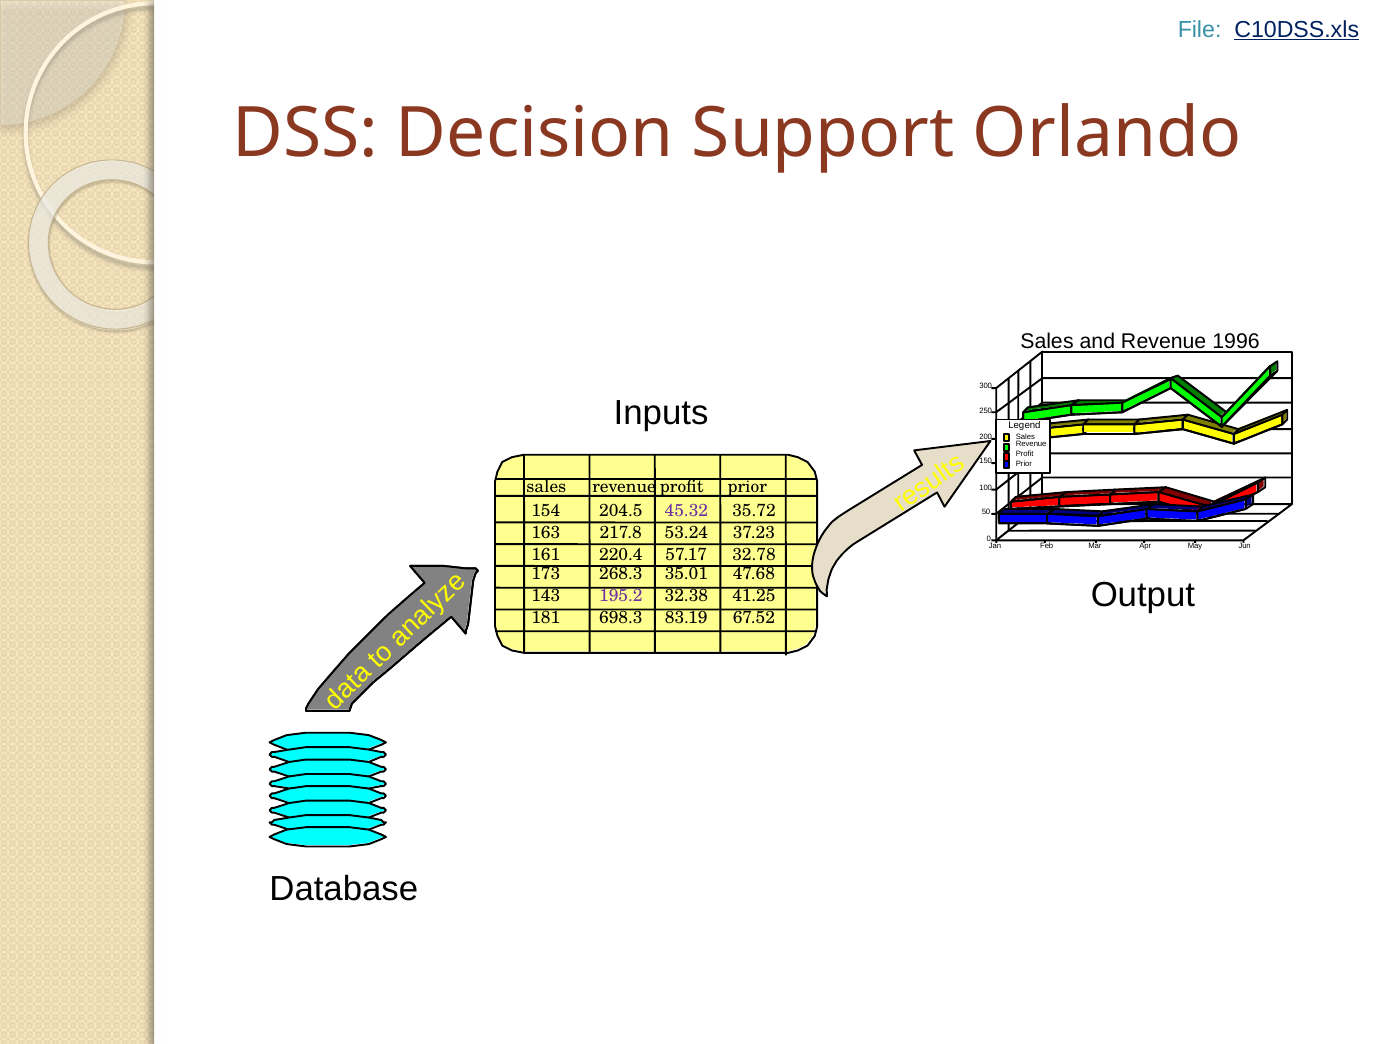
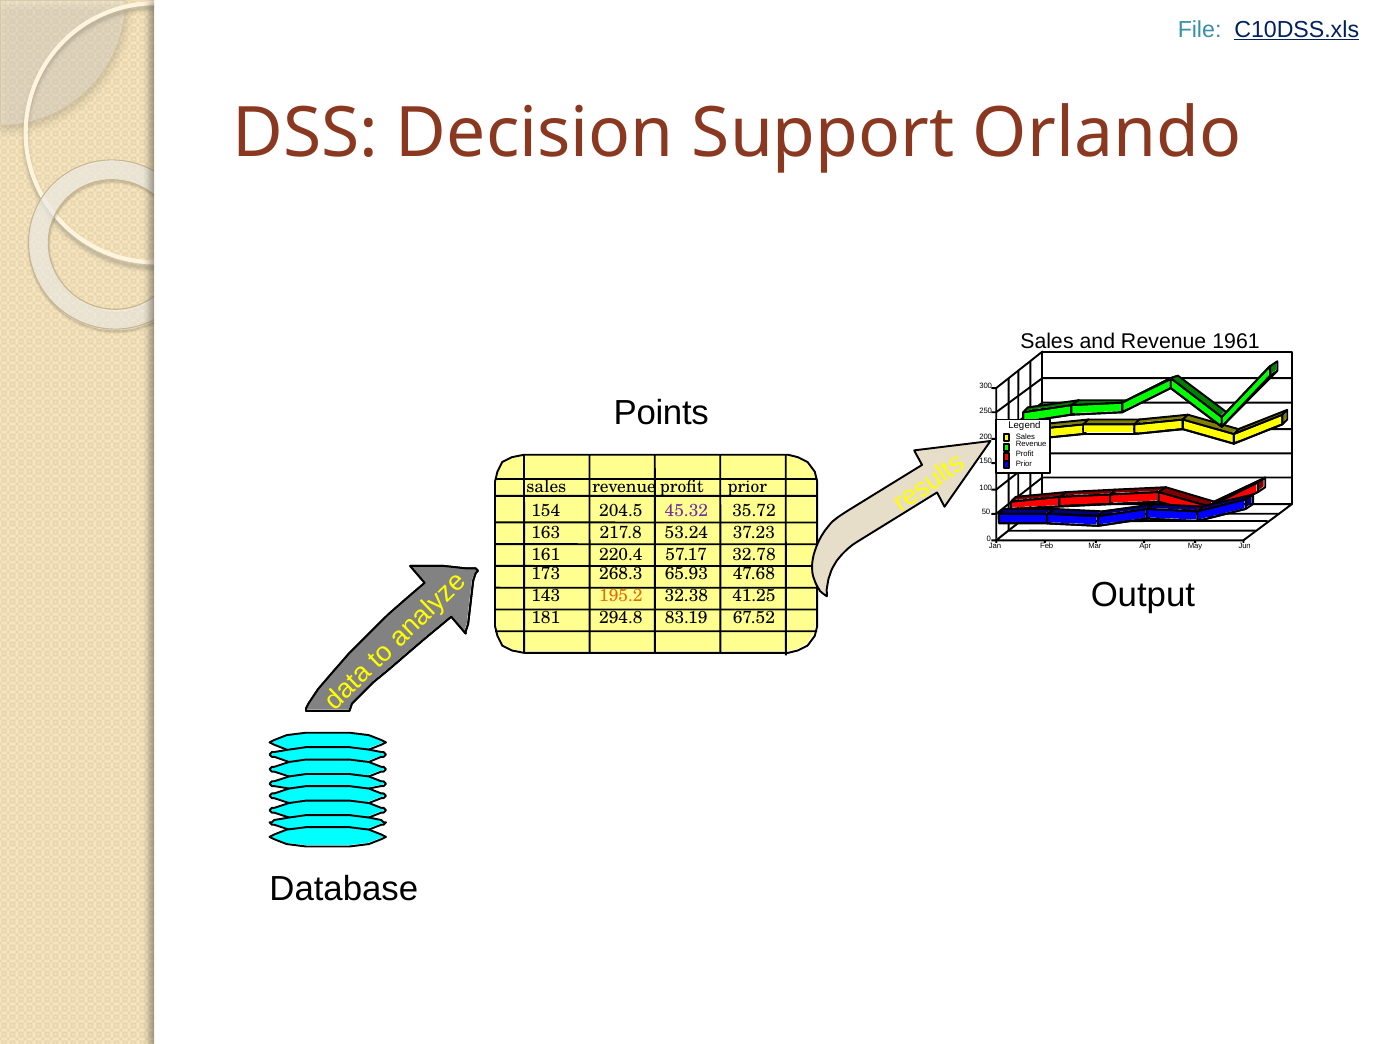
1996: 1996 -> 1961
Inputs: Inputs -> Points
35.01: 35.01 -> 65.93
195.2 colour: purple -> orange
698.3: 698.3 -> 294.8
